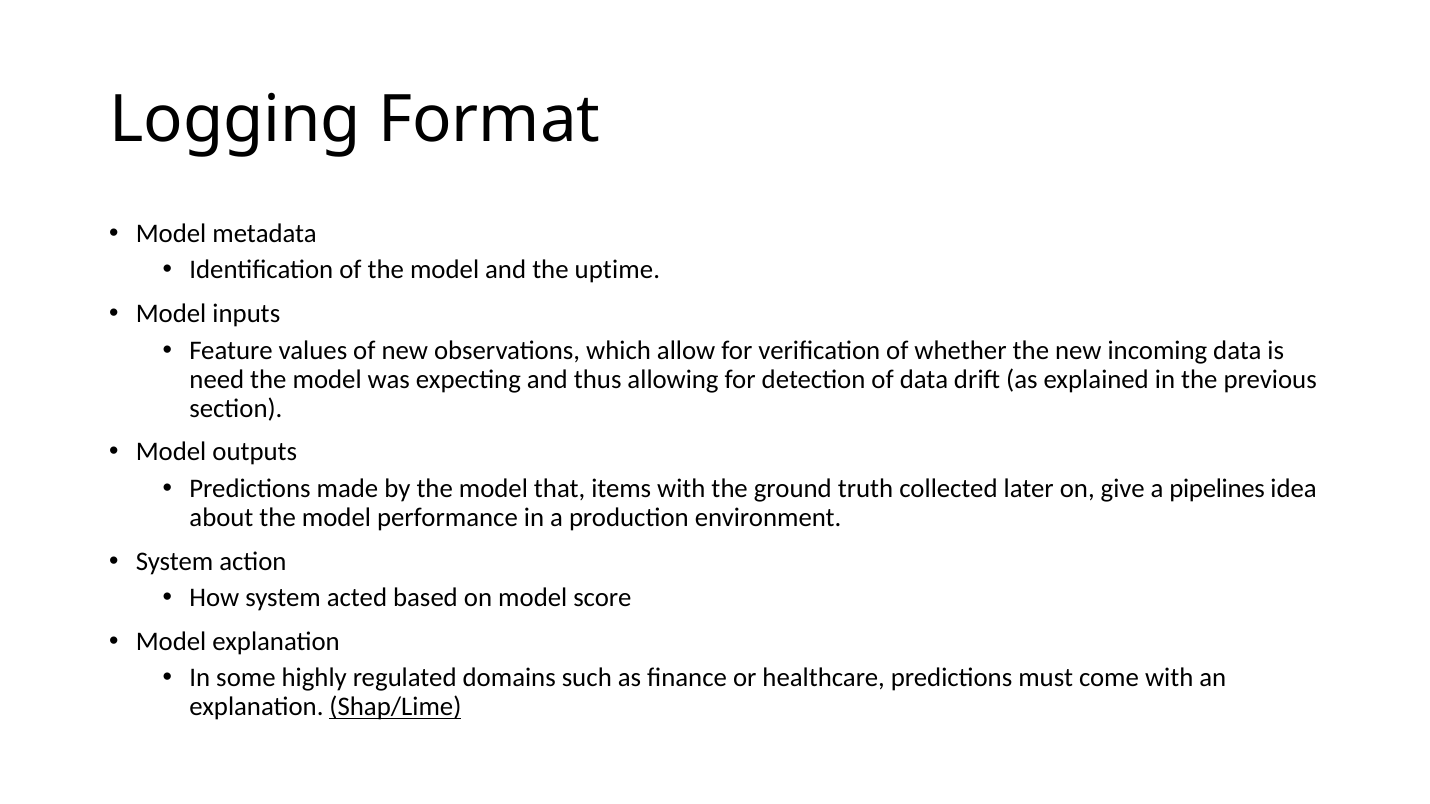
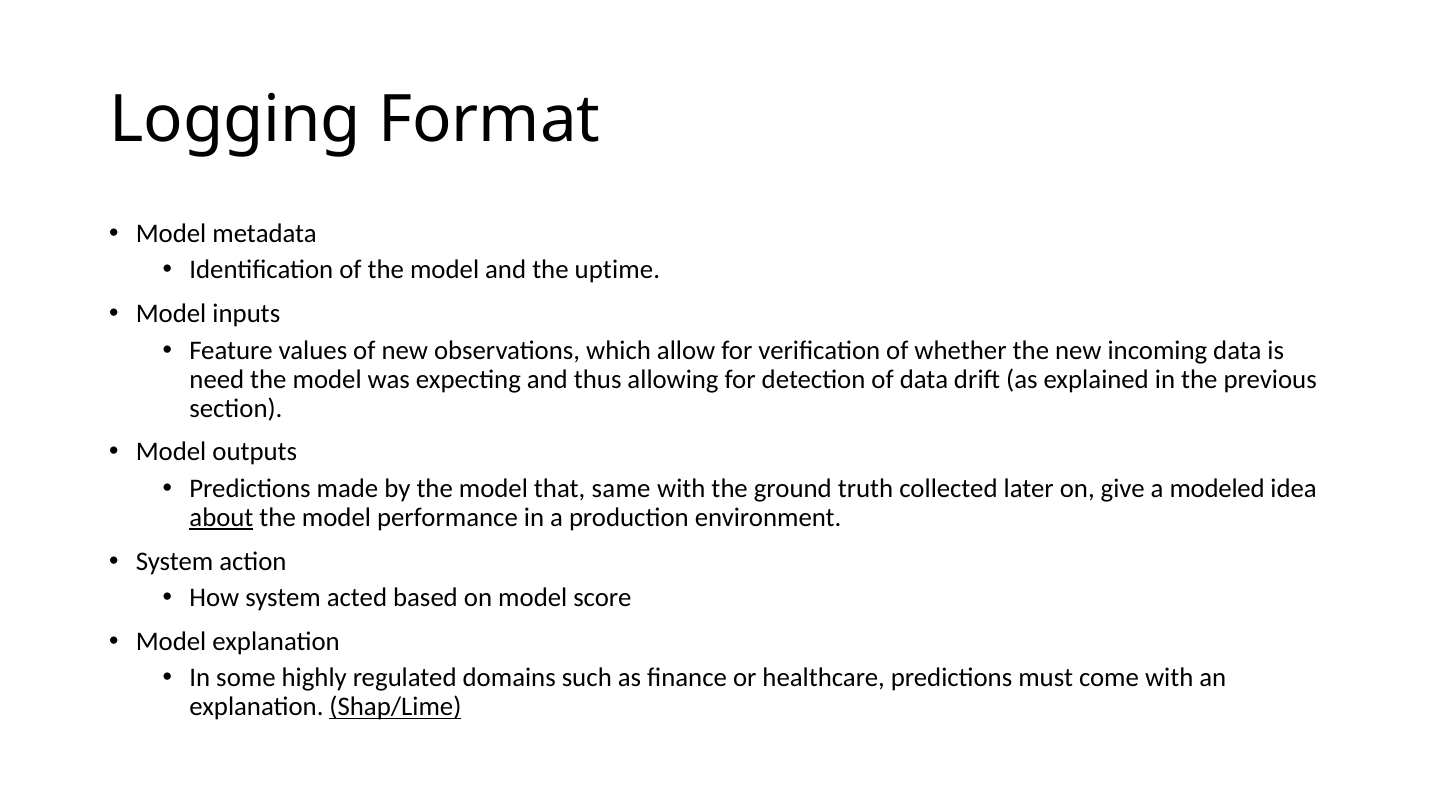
items: items -> same
pipelines: pipelines -> modeled
about underline: none -> present
